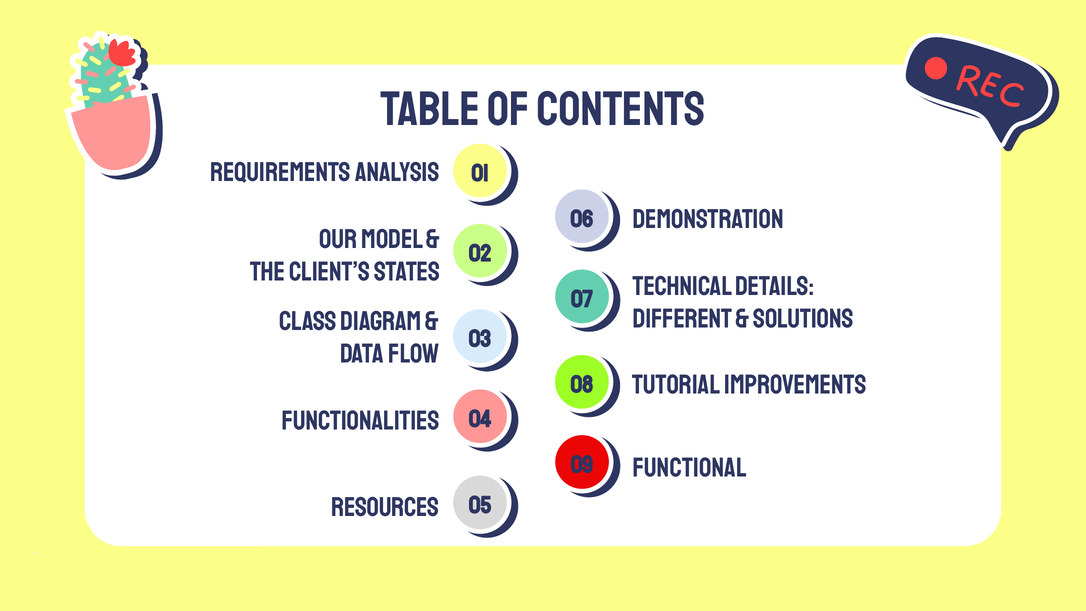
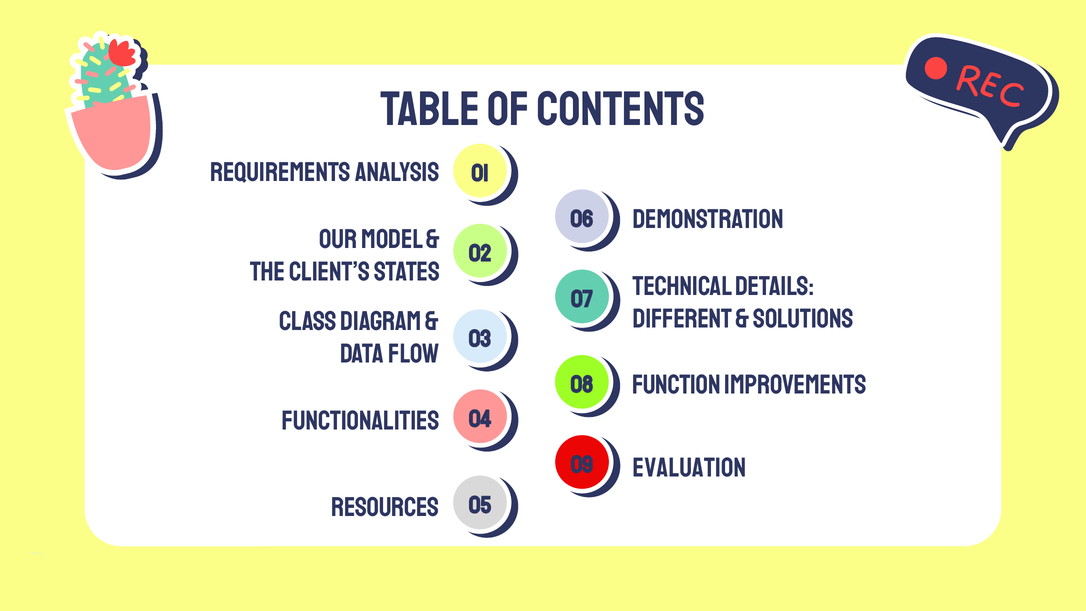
Tutorial: Tutorial -> Function
Functional: Functional -> Evaluation
